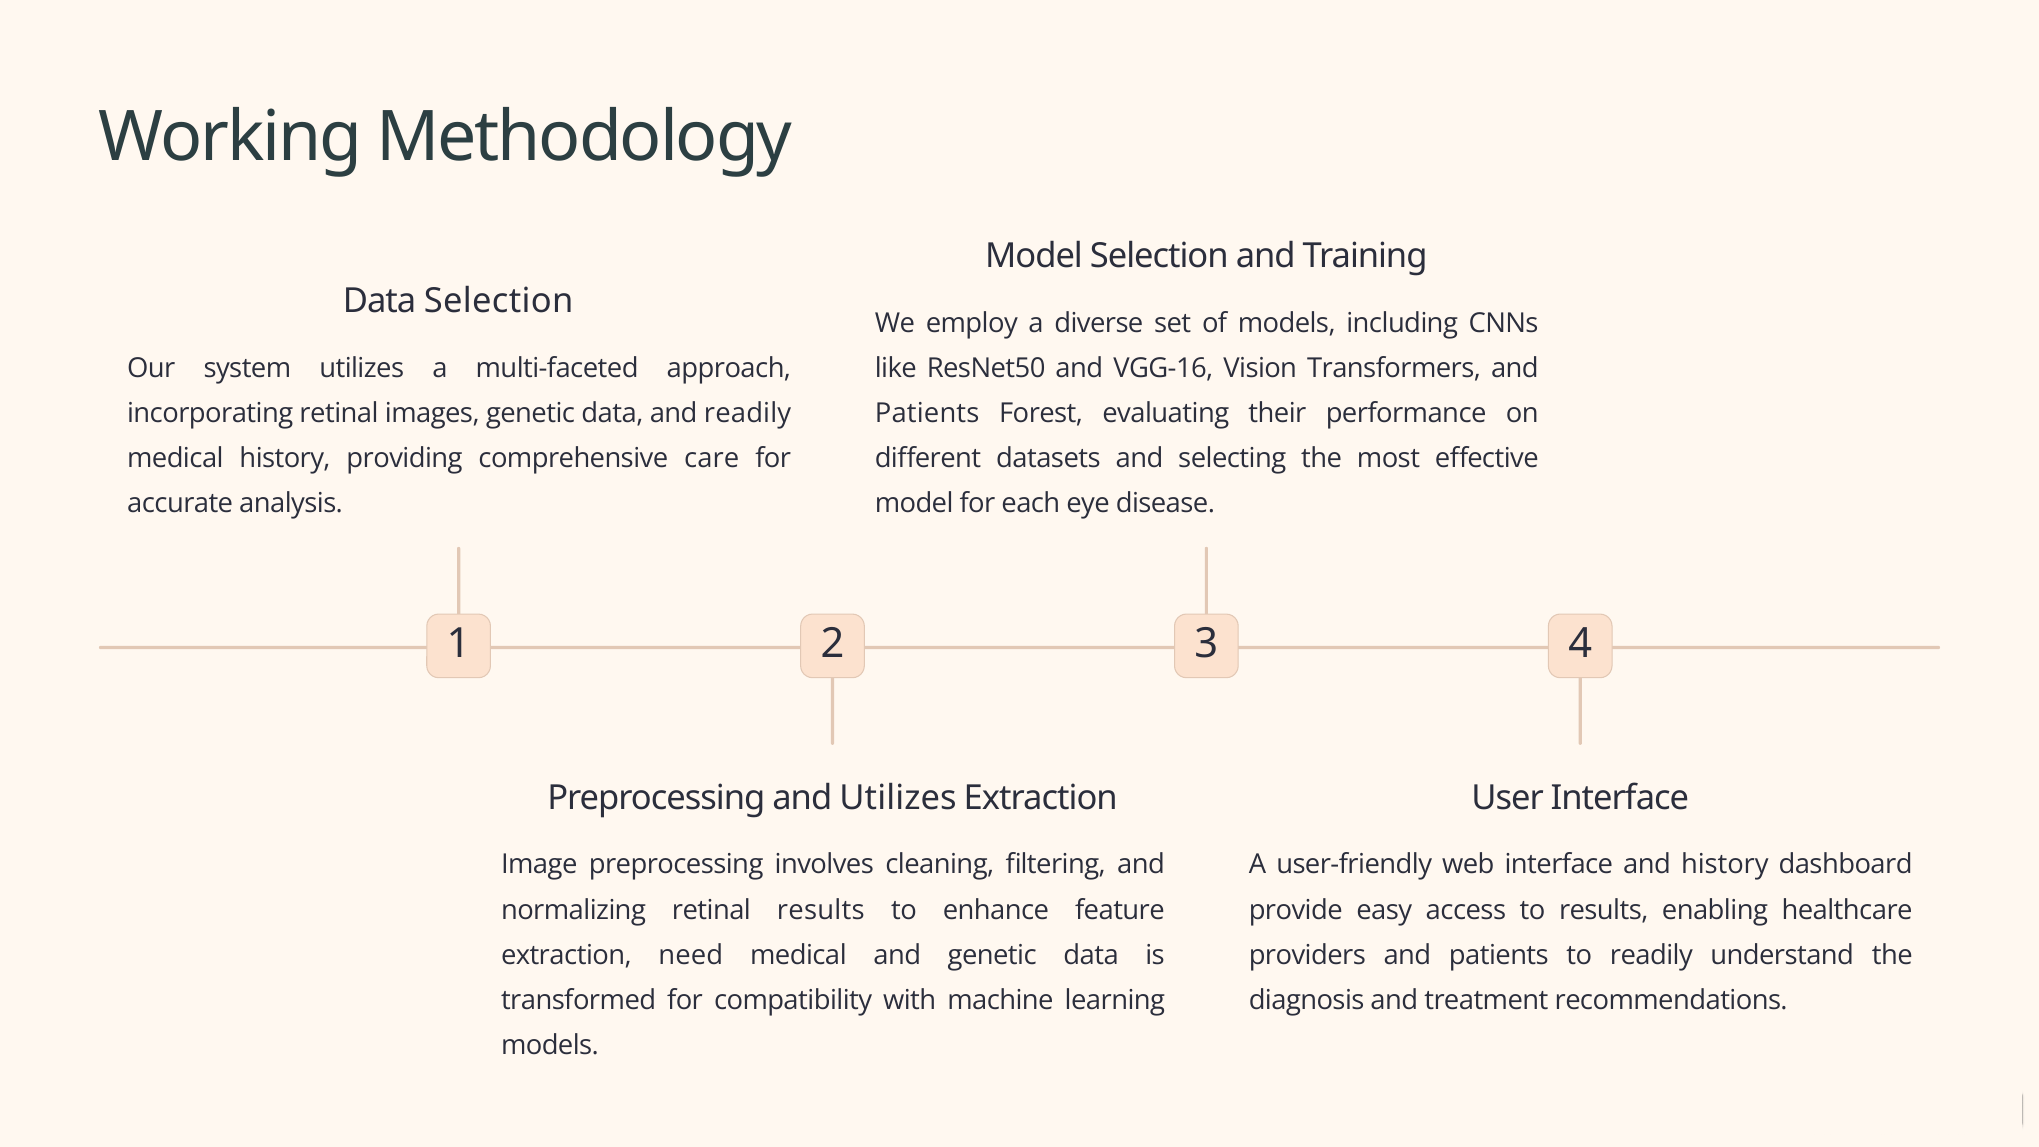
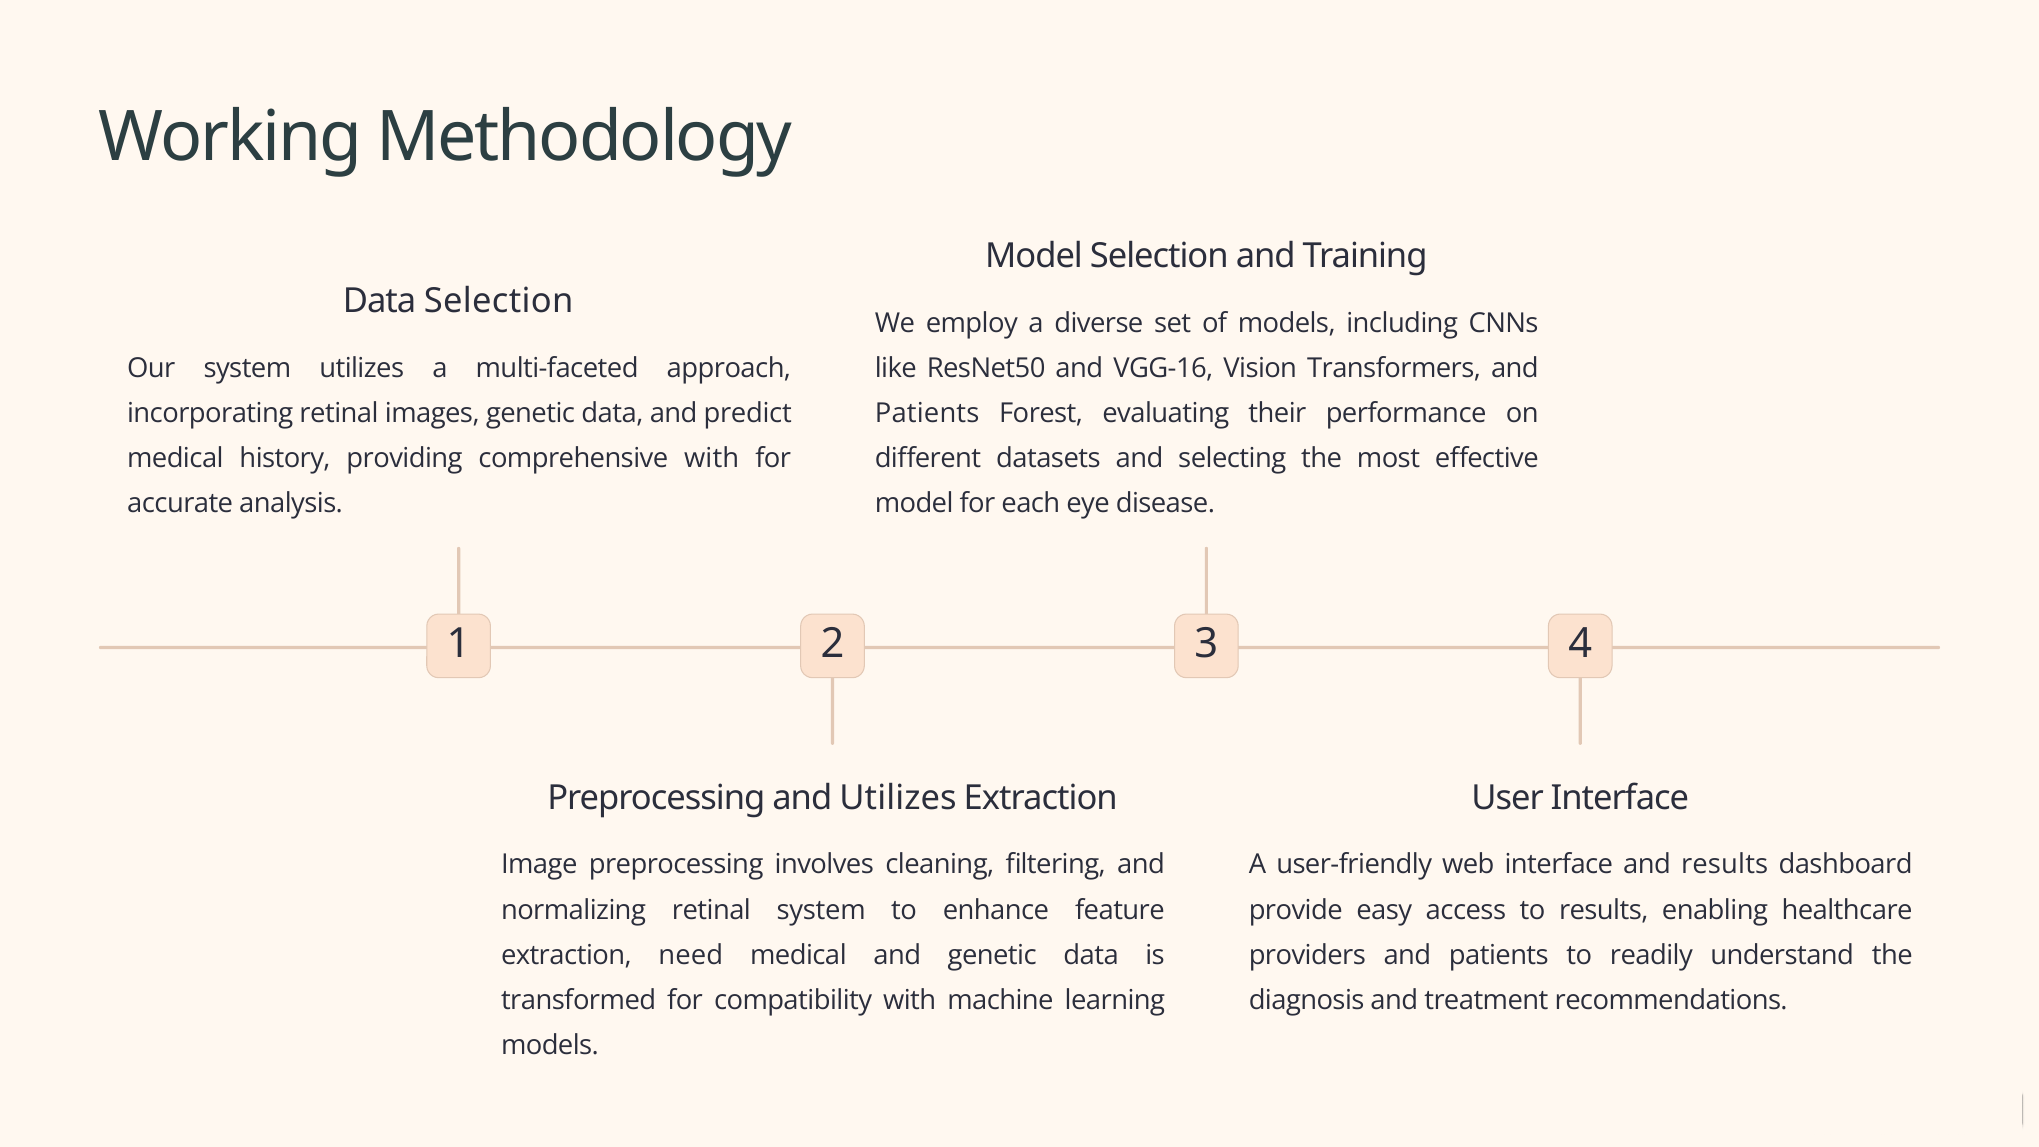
and readily: readily -> predict
comprehensive care: care -> with
and history: history -> results
retinal results: results -> system
